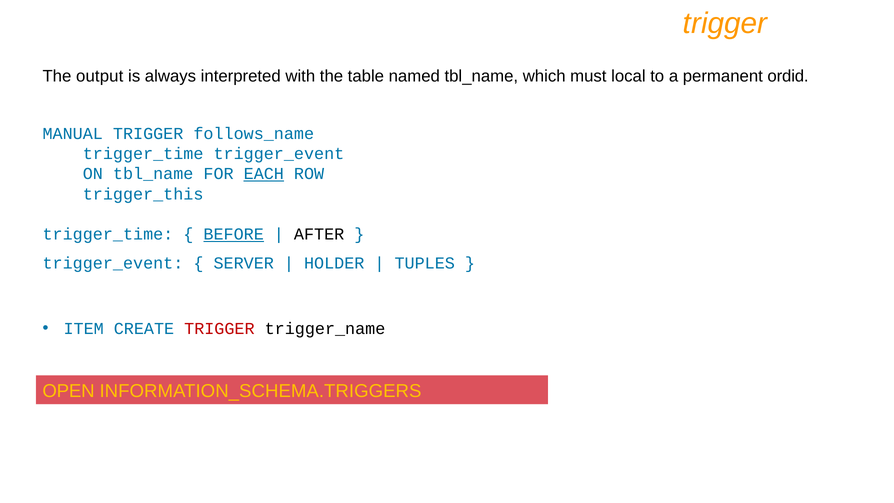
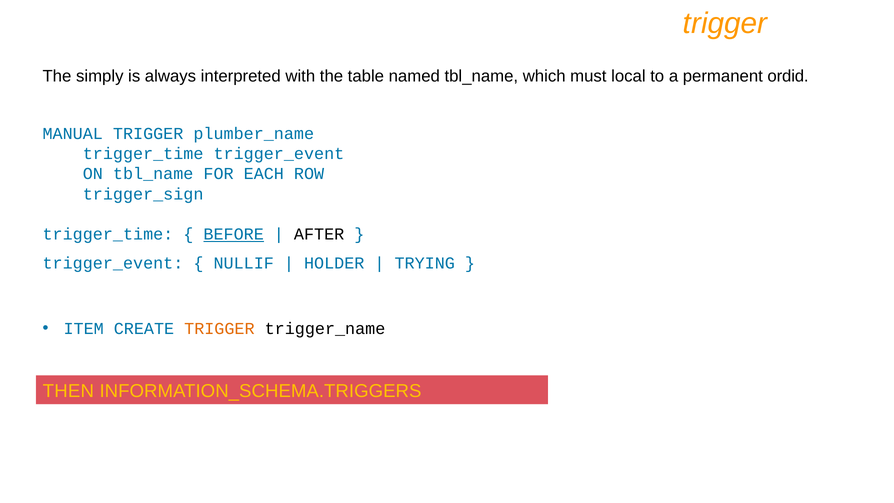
output: output -> simply
follows_name: follows_name -> plumber_name
EACH underline: present -> none
trigger_this: trigger_this -> trigger_sign
SERVER: SERVER -> NULLIF
TUPLES: TUPLES -> TRYING
TRIGGER at (219, 329) colour: red -> orange
OPEN: OPEN -> THEN
